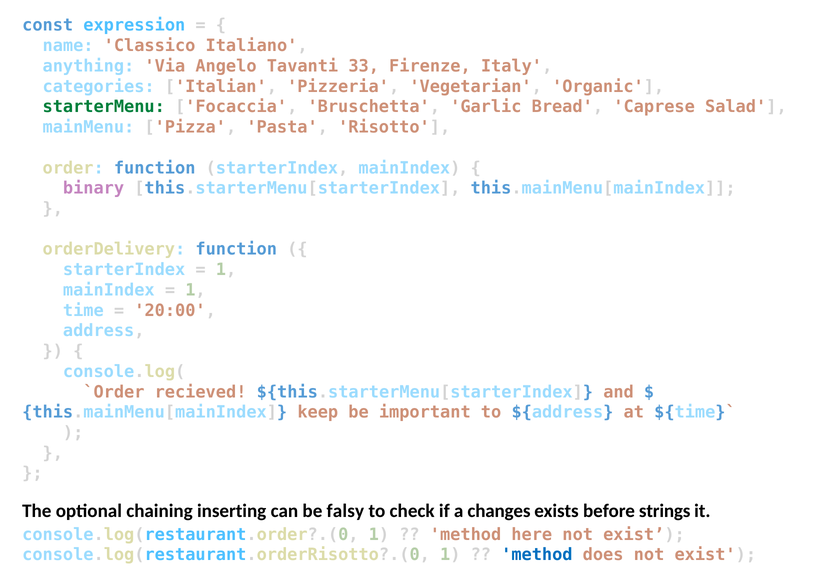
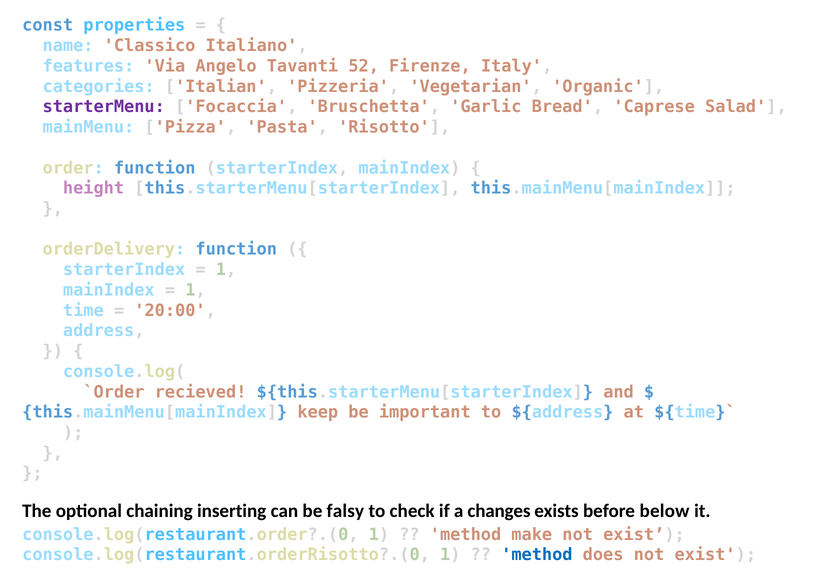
expression: expression -> properties
anything: anything -> features
33: 33 -> 52
starterMenu colour: green -> purple
binary: binary -> height
strings: strings -> below
here: here -> make
